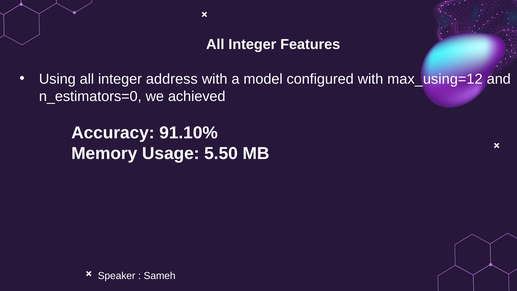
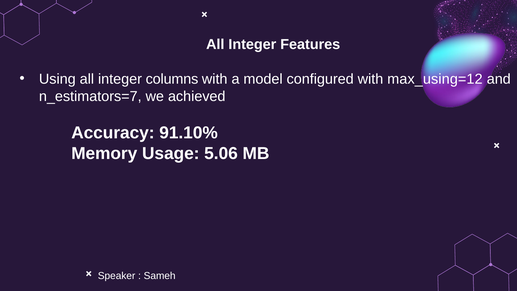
address: address -> columns
n_estimators=0: n_estimators=0 -> n_estimators=7
5.50: 5.50 -> 5.06
